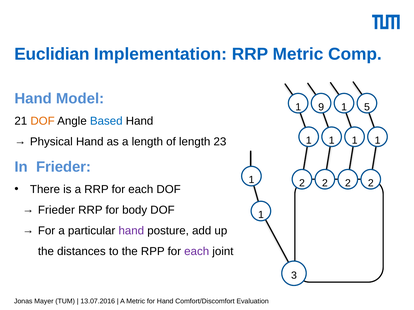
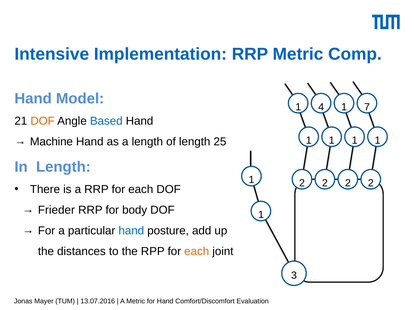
Euclidian: Euclidian -> Intensive
9: 9 -> 4
5: 5 -> 7
Physical: Physical -> Machine
23: 23 -> 25
In Frieder: Frieder -> Length
hand at (131, 231) colour: purple -> blue
each at (197, 252) colour: purple -> orange
